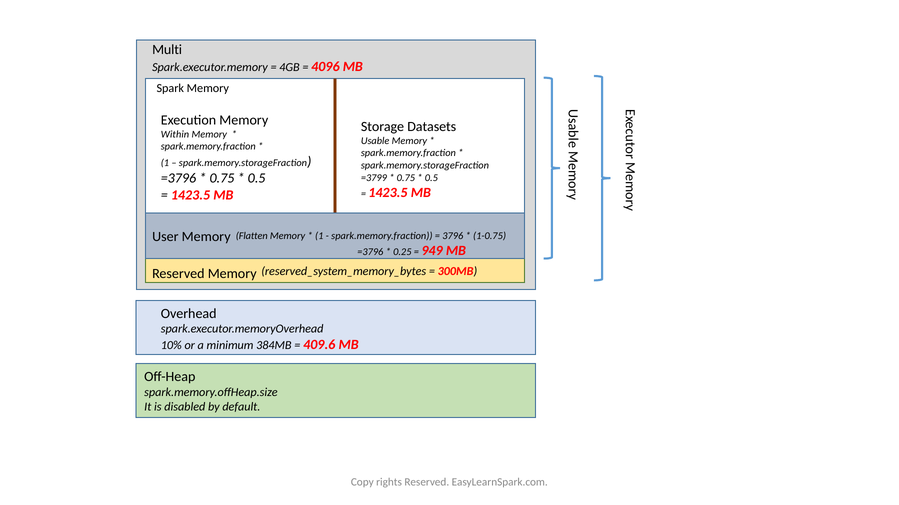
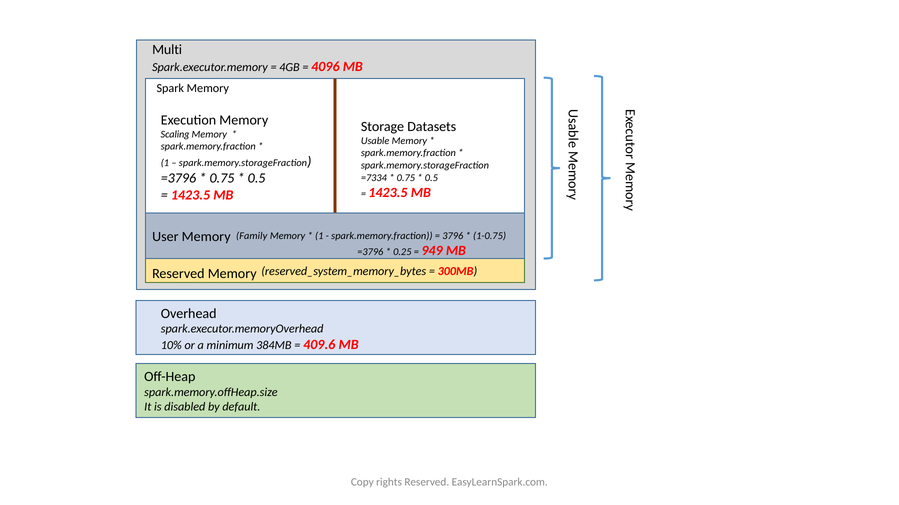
Within: Within -> Scaling
=3799: =3799 -> =7334
Flatten: Flatten -> Family
